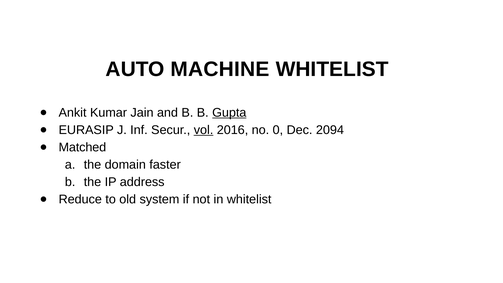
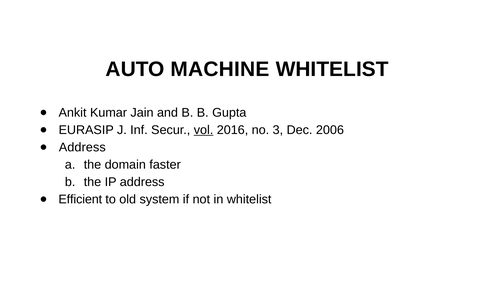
Gupta underline: present -> none
0: 0 -> 3
2094: 2094 -> 2006
Matched at (82, 147): Matched -> Address
Reduce: Reduce -> Efficient
